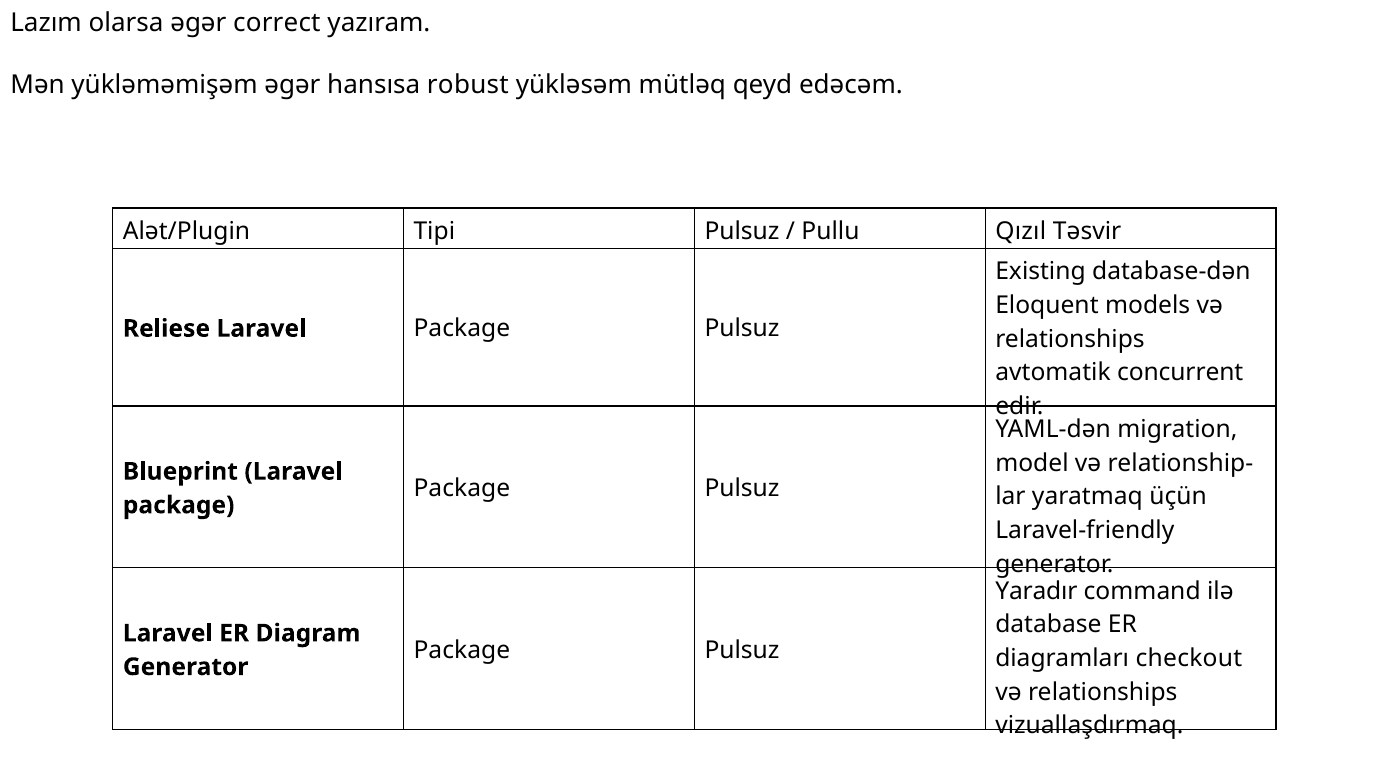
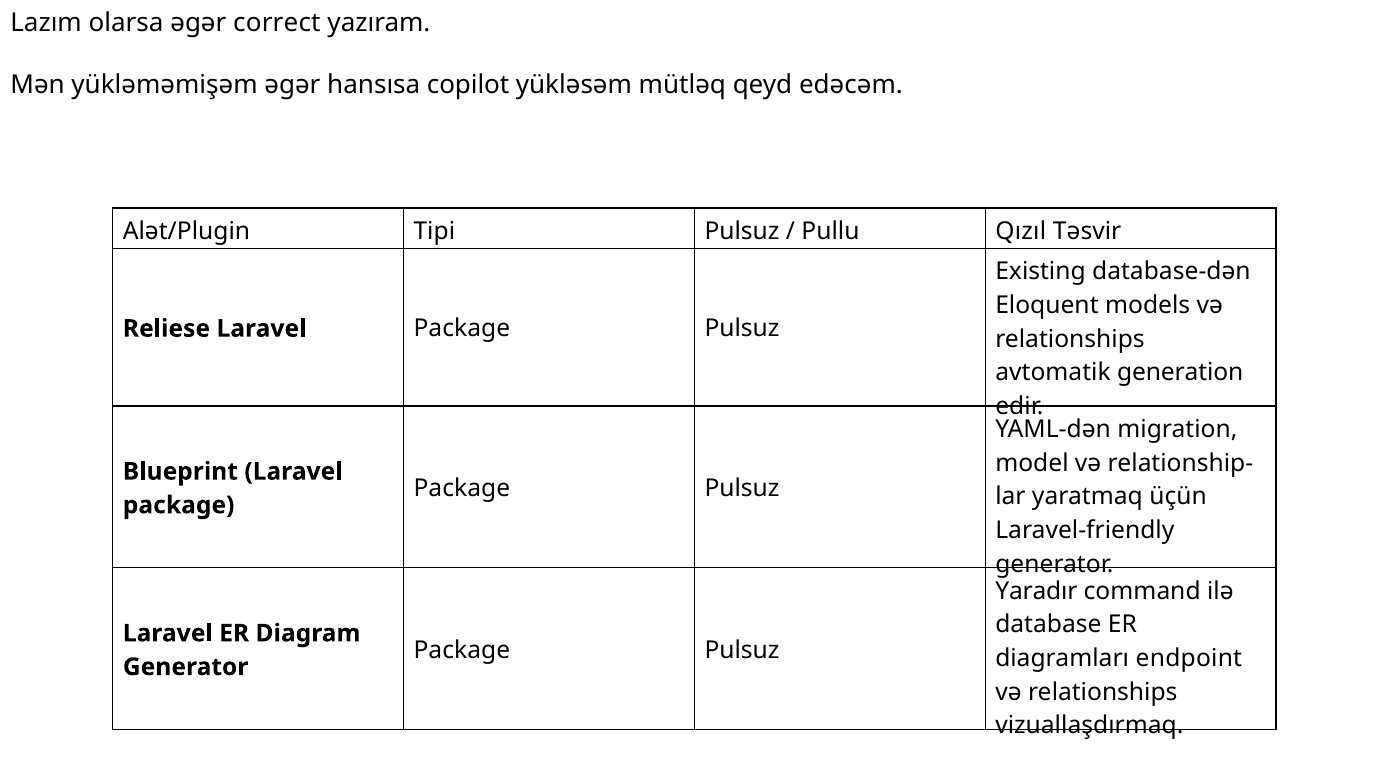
robust: robust -> copilot
concurrent: concurrent -> generation
checkout: checkout -> endpoint
